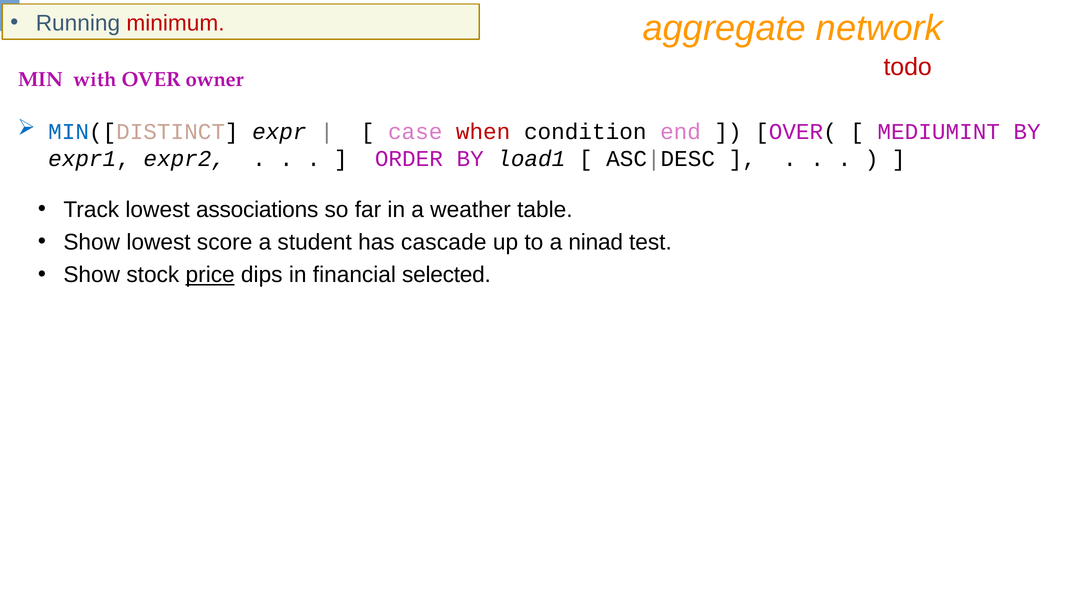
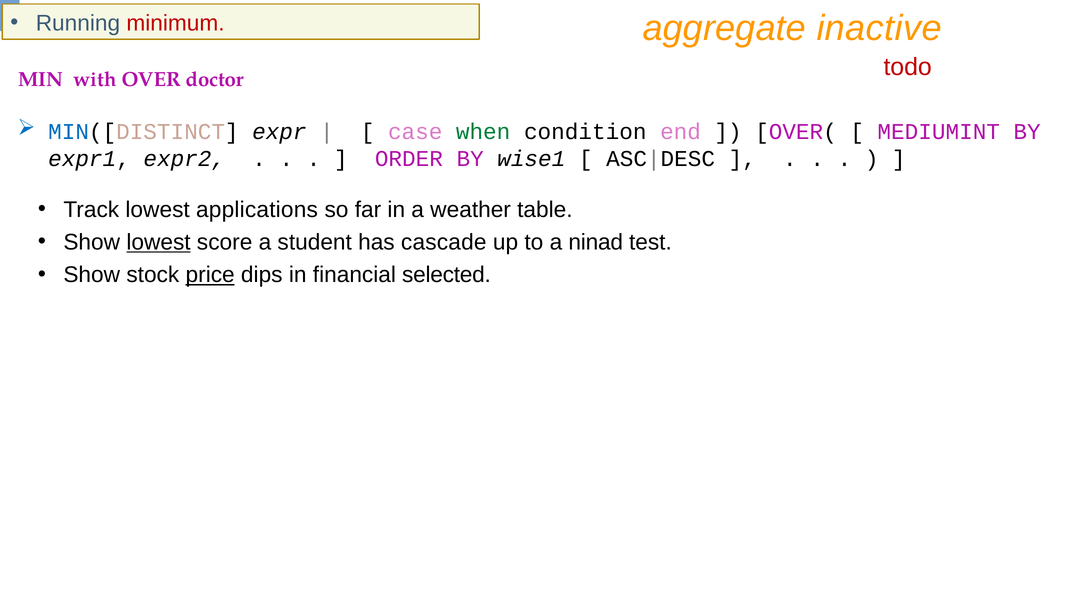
network: network -> inactive
owner: owner -> doctor
when colour: red -> green
load1: load1 -> wise1
associations: associations -> applications
lowest at (159, 242) underline: none -> present
